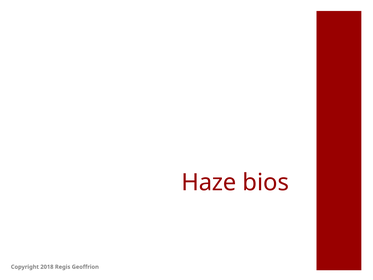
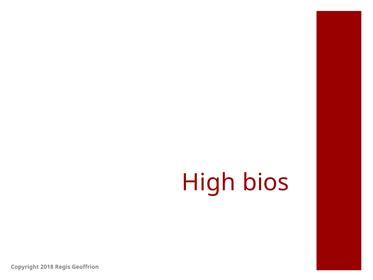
Haze: Haze -> High
